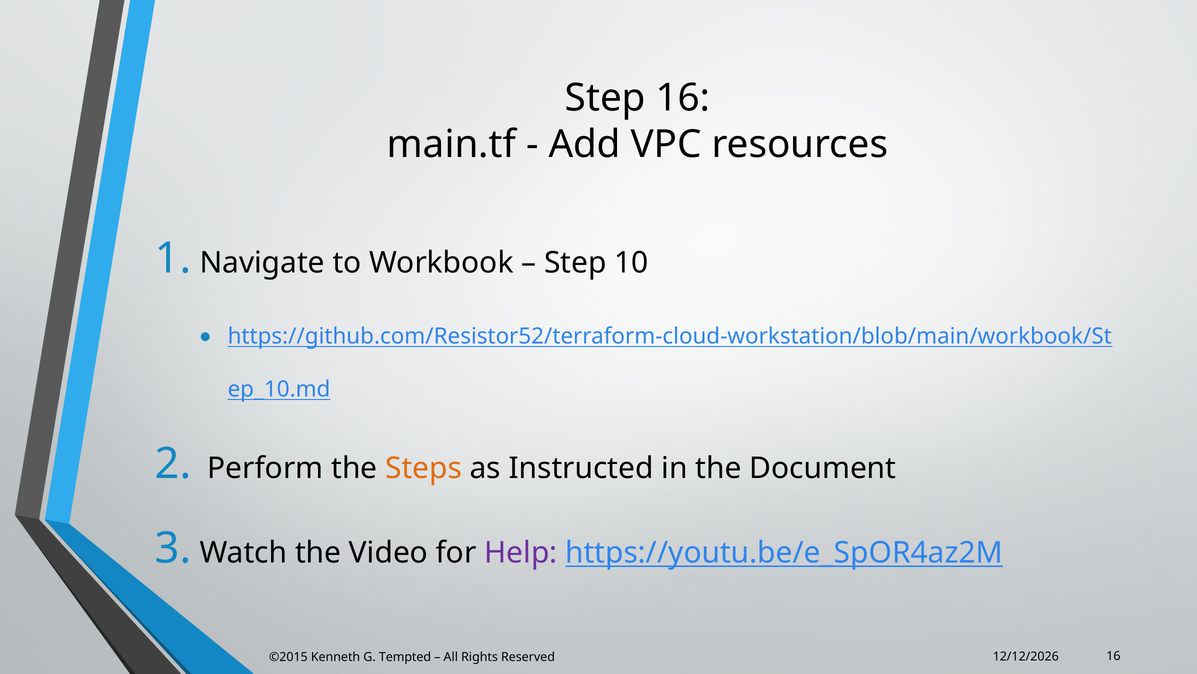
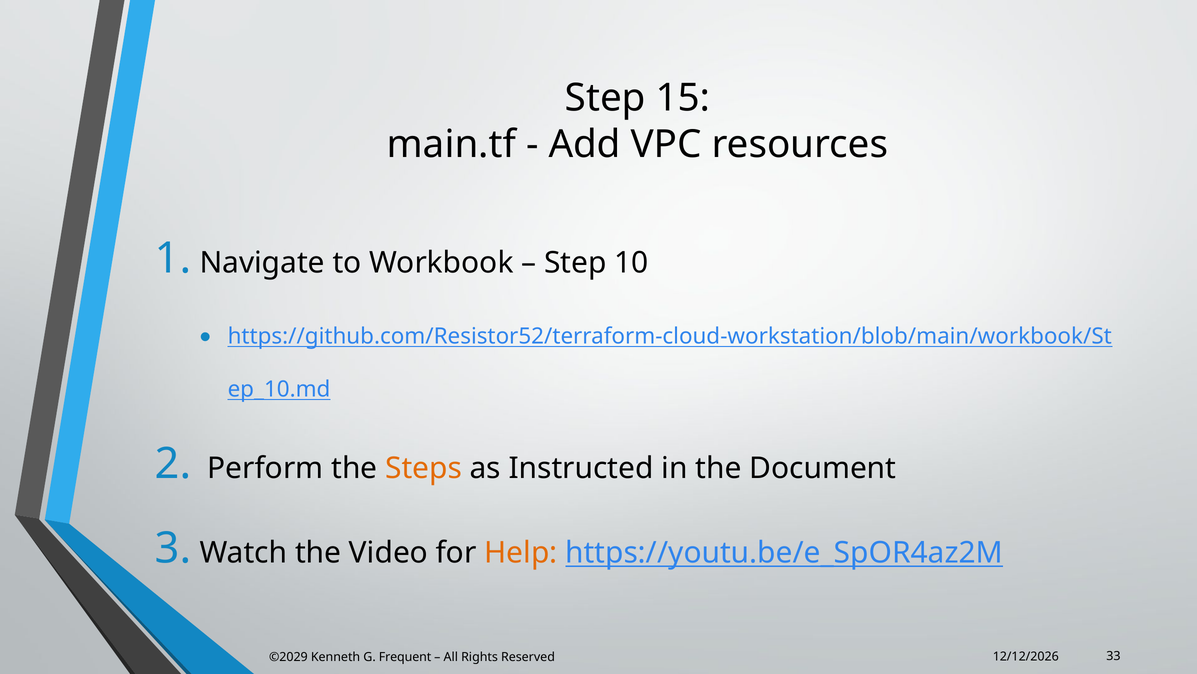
Step 16: 16 -> 15
Help colour: purple -> orange
©2015: ©2015 -> ©2029
Tempted: Tempted -> Frequent
Reserved 16: 16 -> 33
